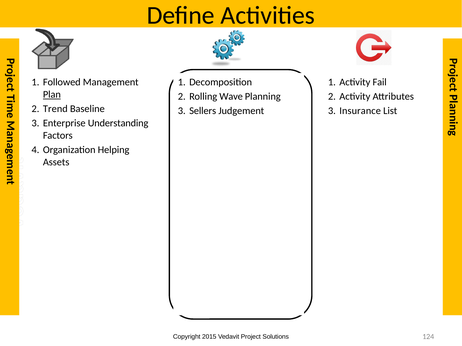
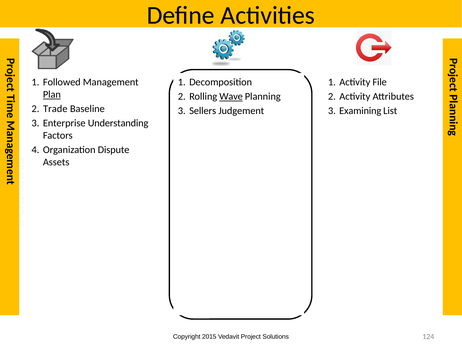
Fail: Fail -> File
Wave underline: none -> present
Trend: Trend -> Trade
Insurance: Insurance -> Examining
Helping: Helping -> Dispute
